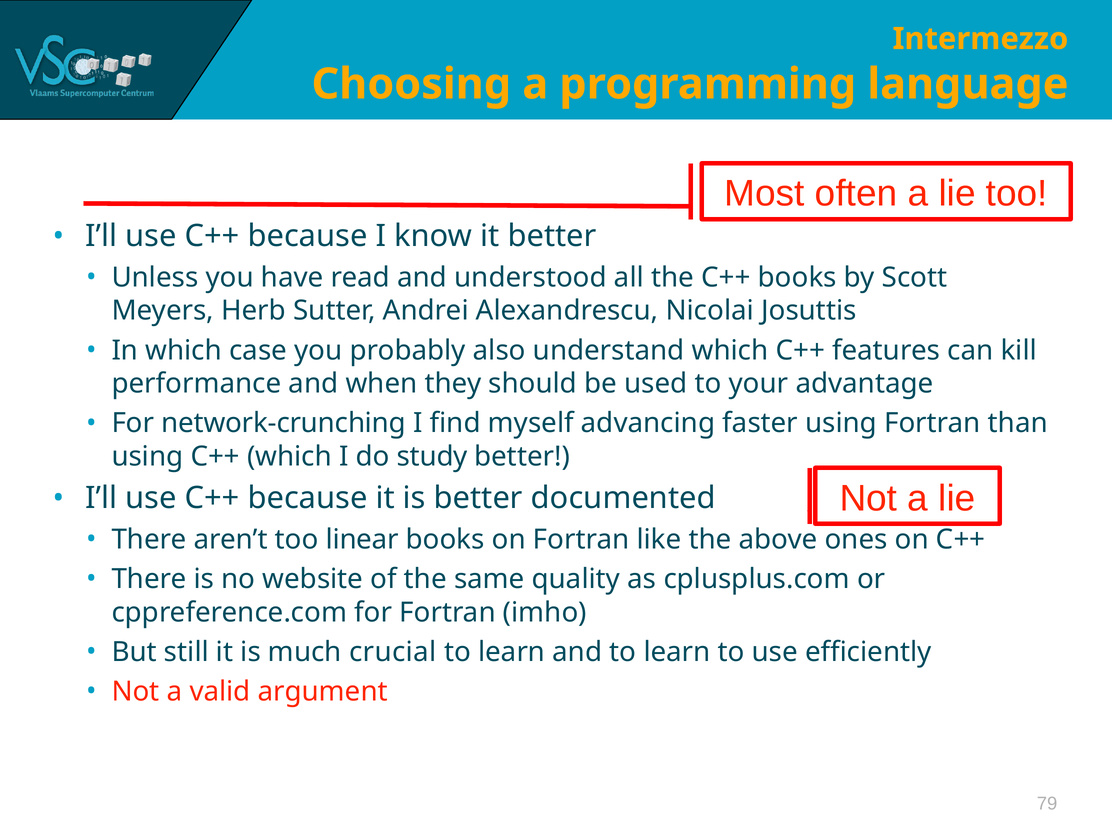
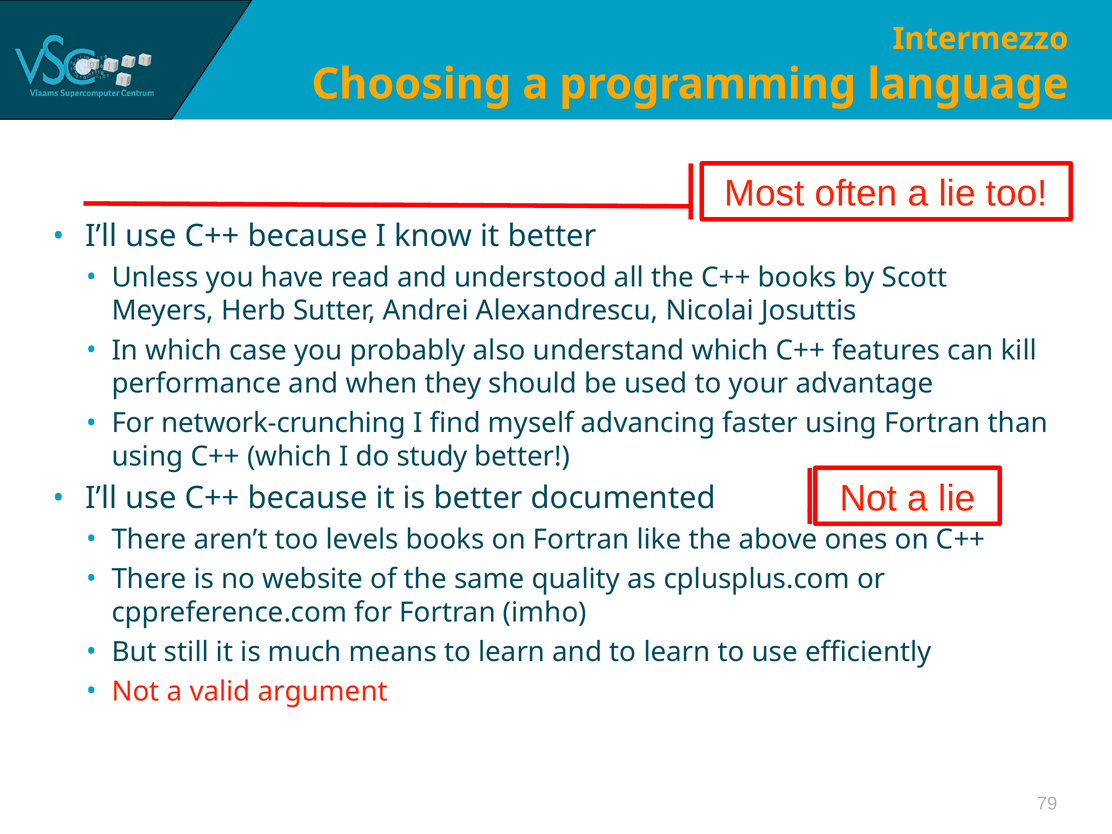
linear: linear -> levels
crucial: crucial -> means
